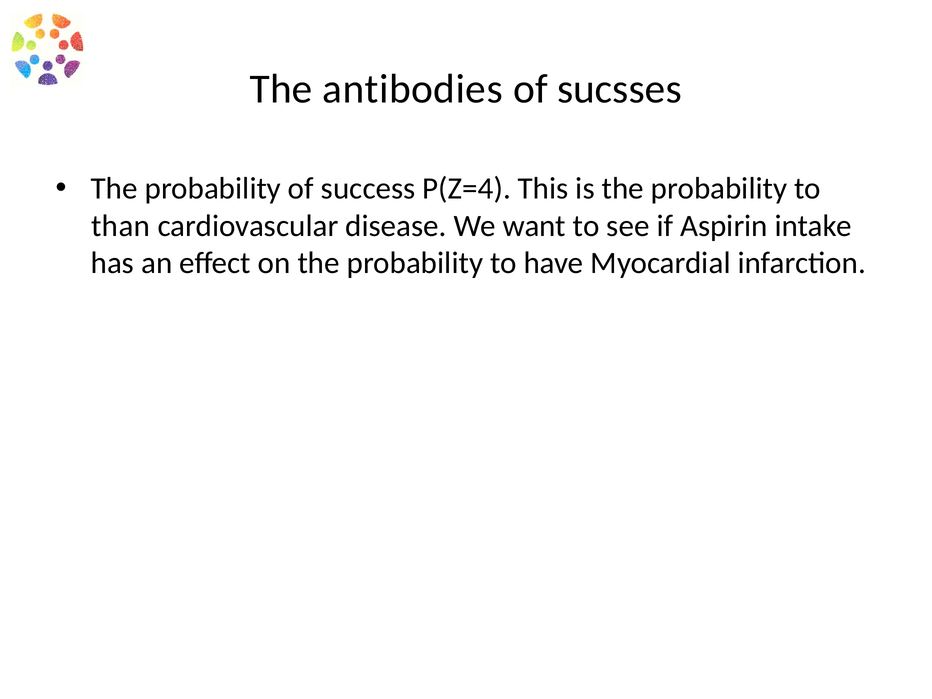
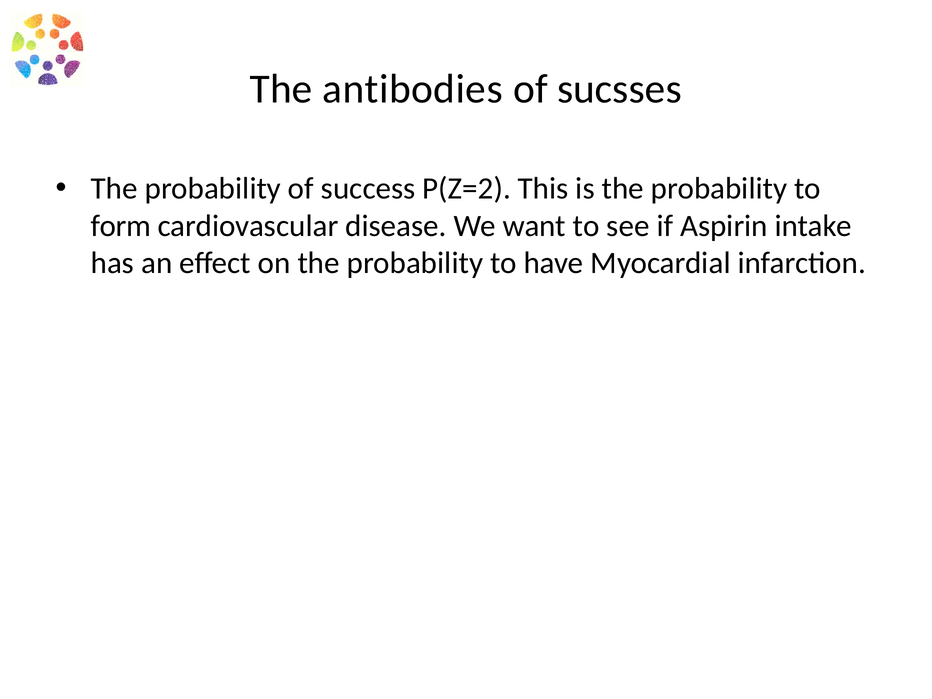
P(Z=4: P(Z=4 -> P(Z=2
than: than -> form
